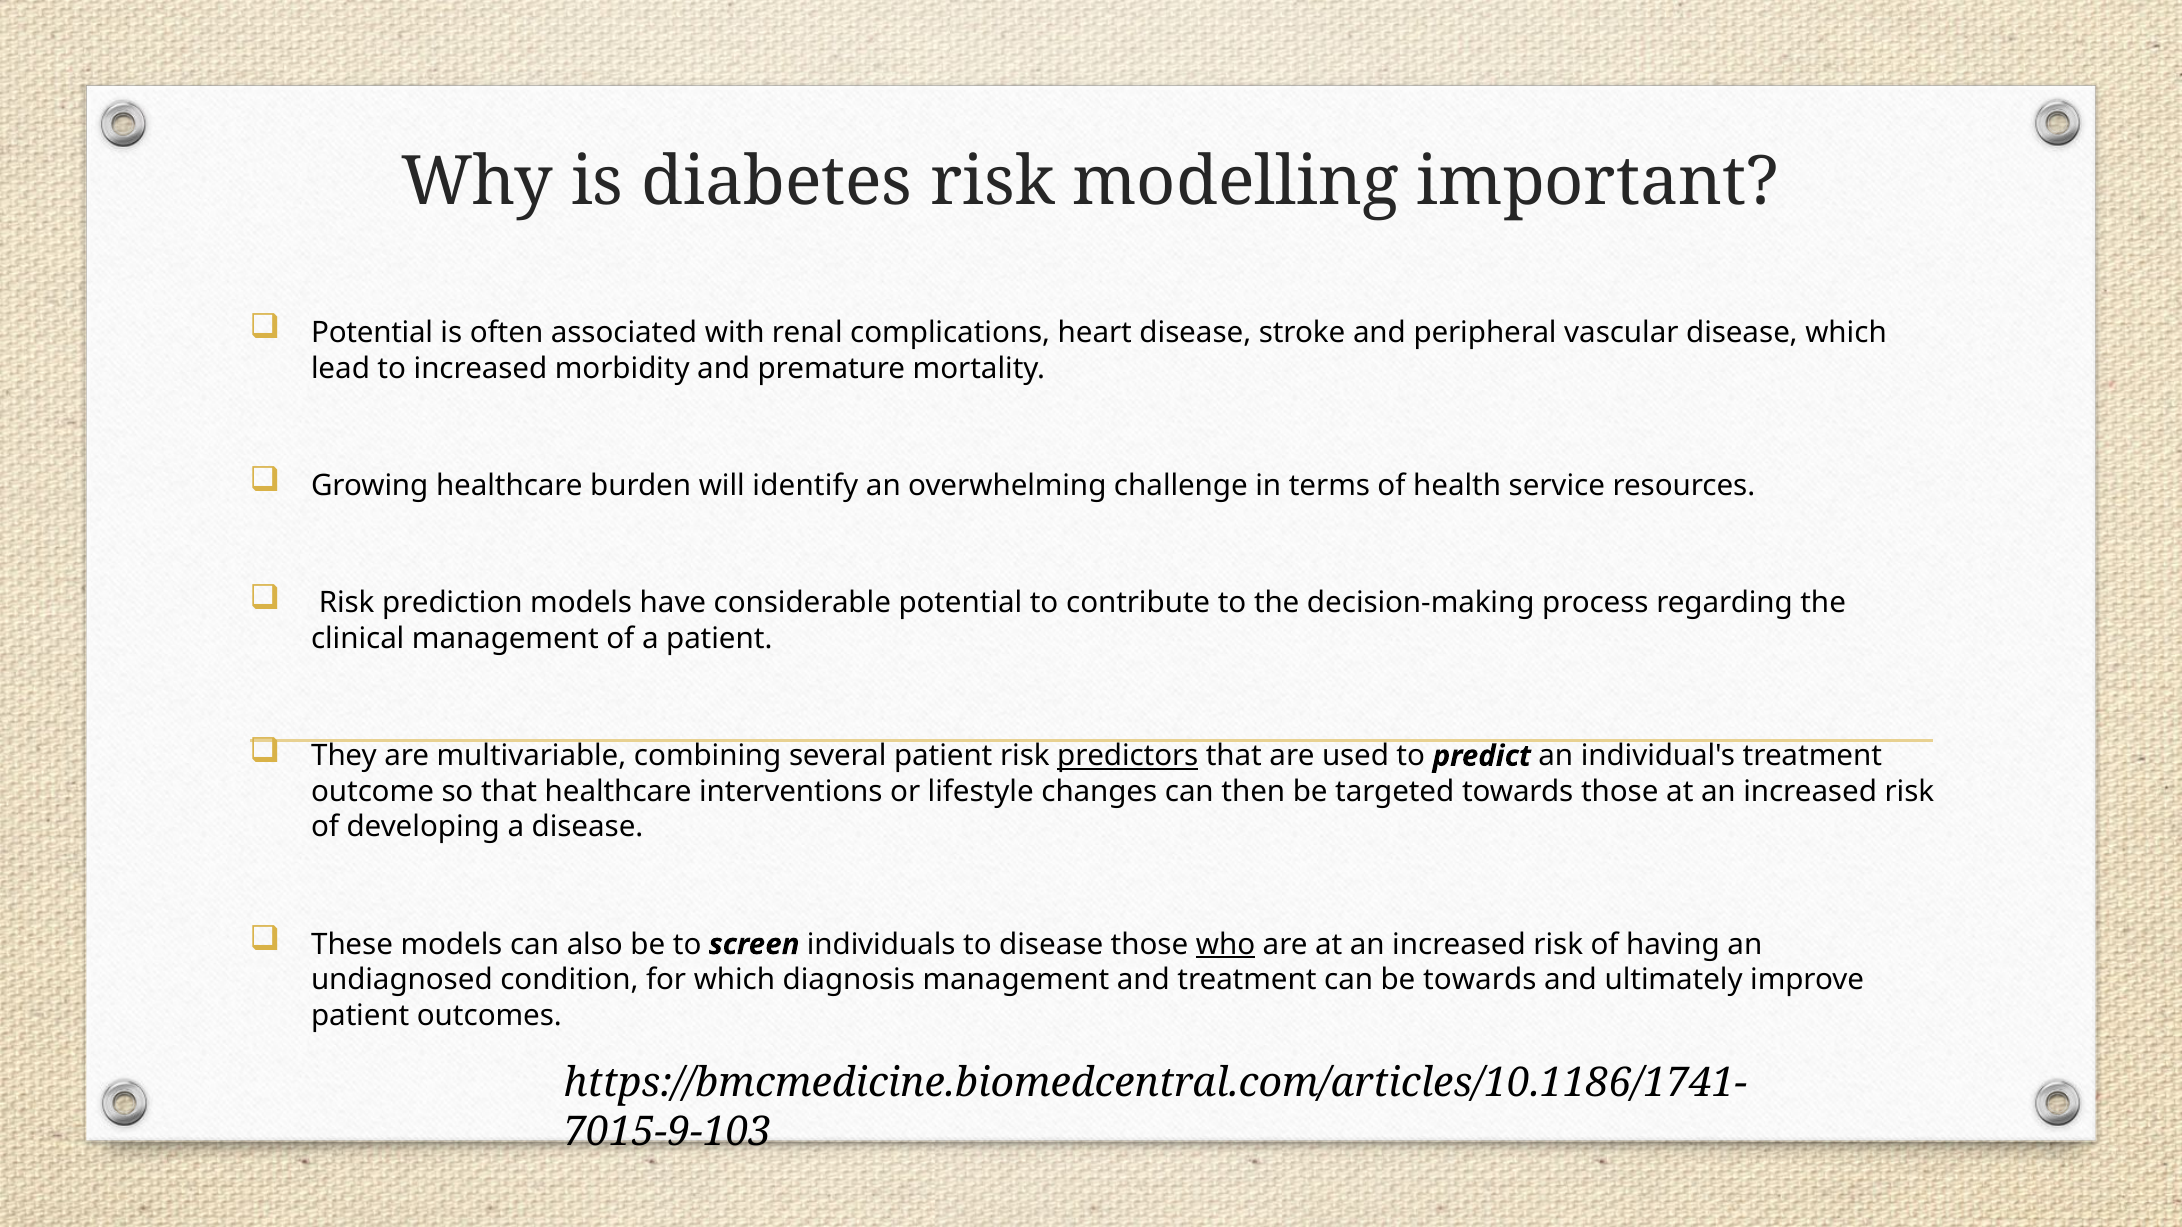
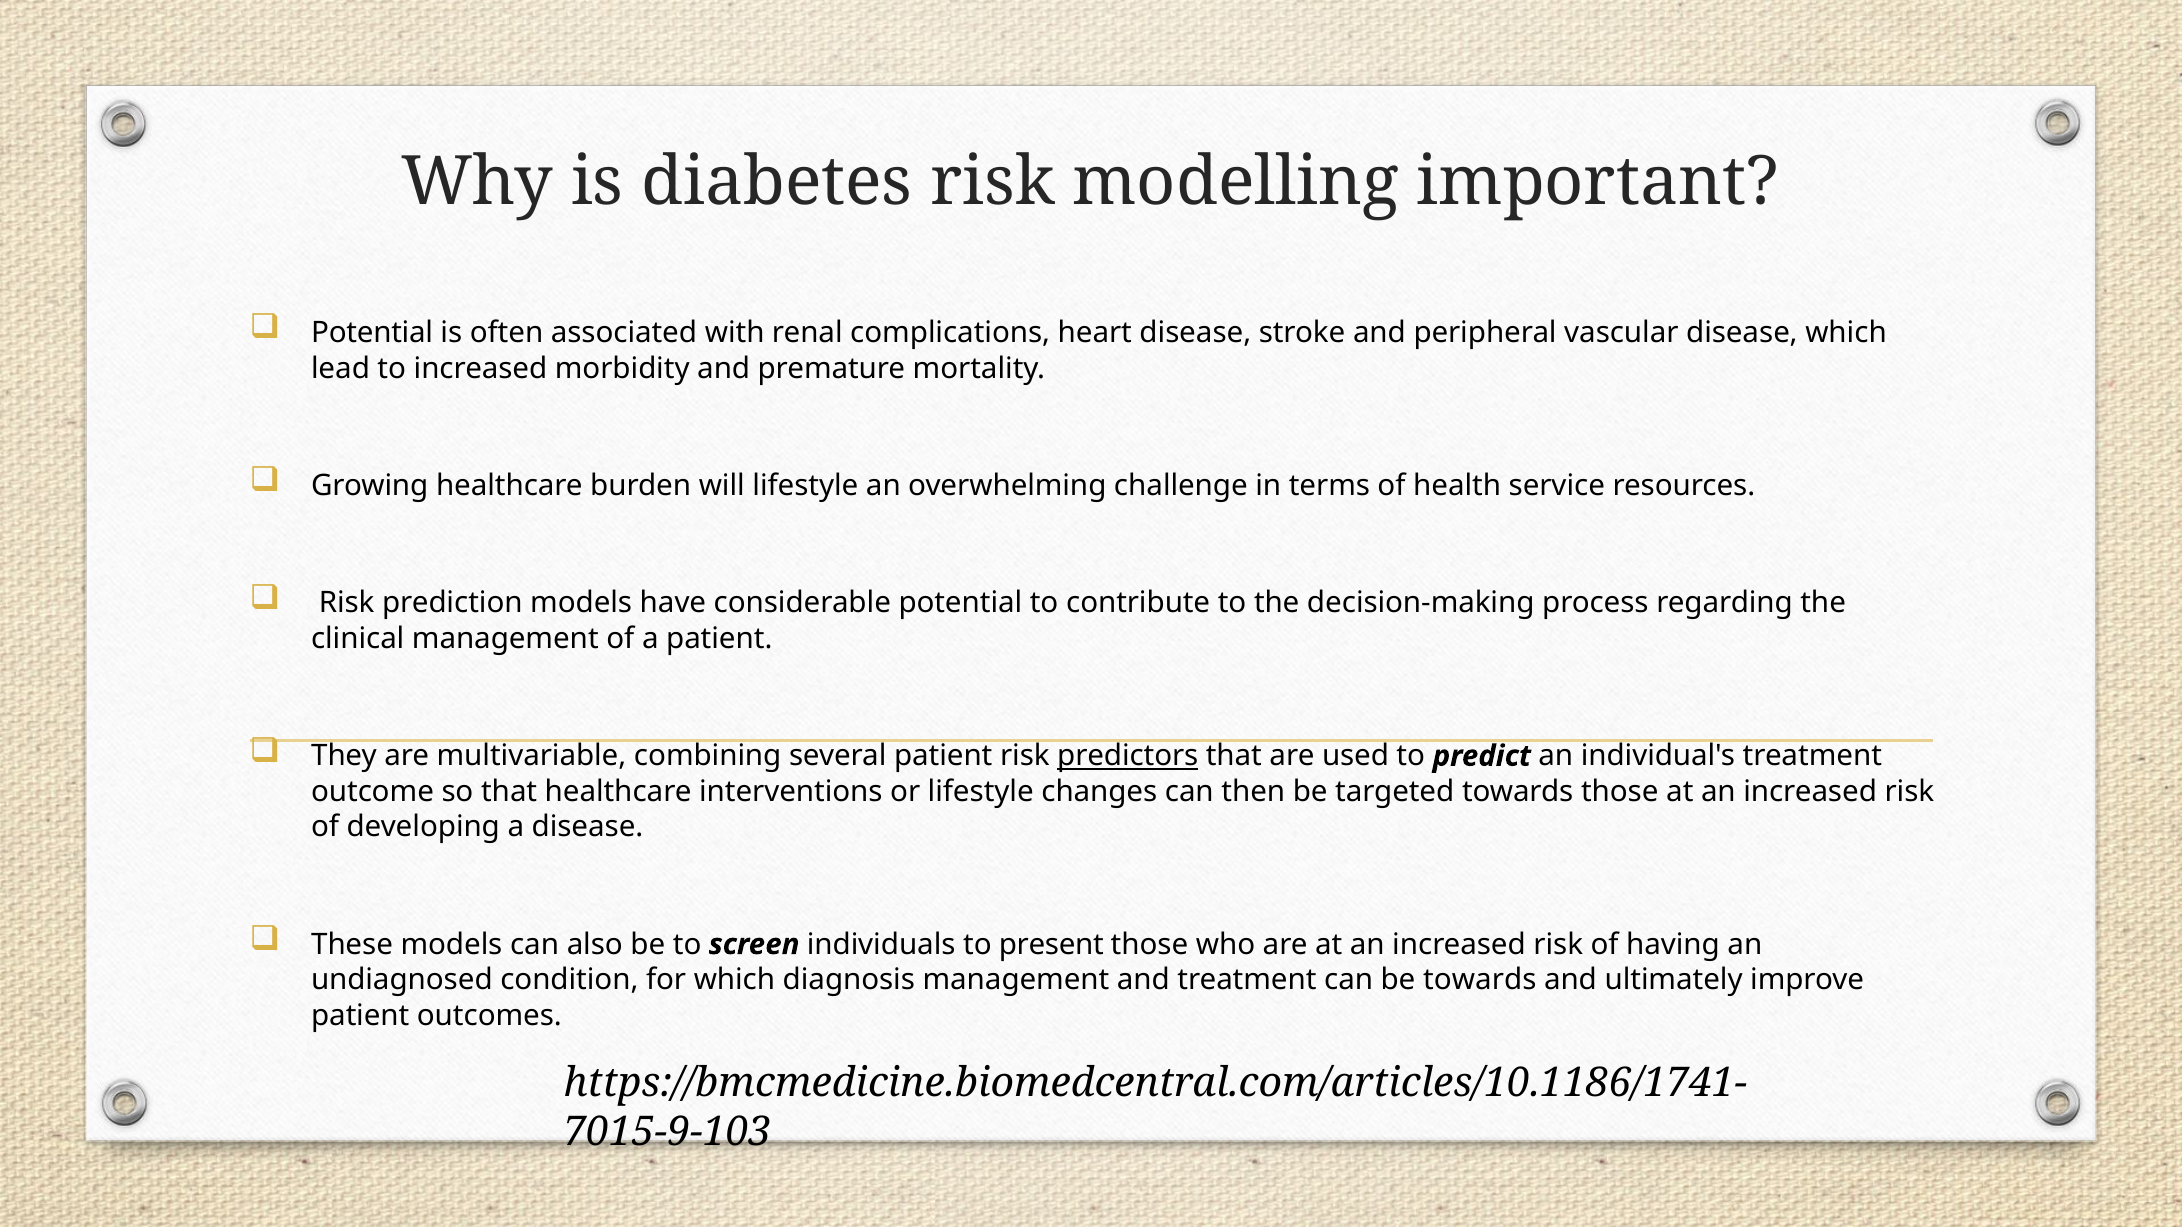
will identify: identify -> lifestyle
to disease: disease -> present
who underline: present -> none
